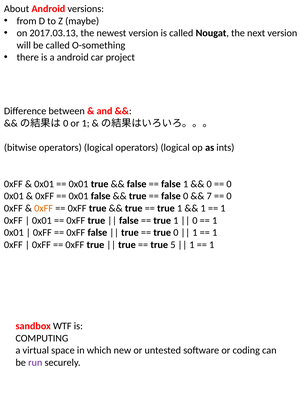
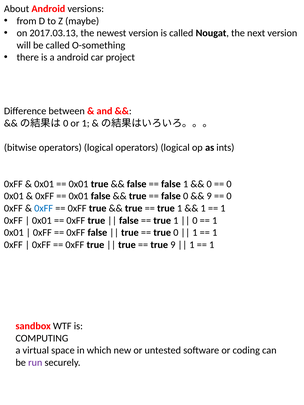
7 at (209, 196): 7 -> 9
0xFF at (44, 208) colour: orange -> blue
true 5: 5 -> 9
